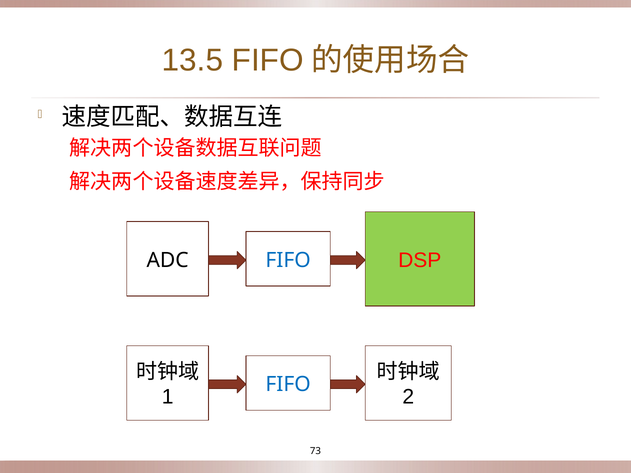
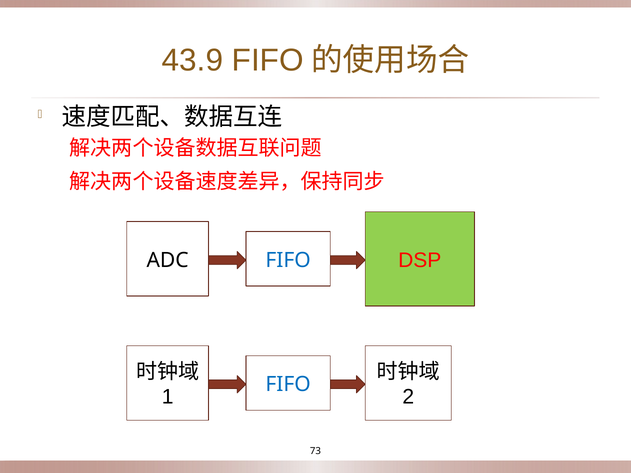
13.5: 13.5 -> 43.9
